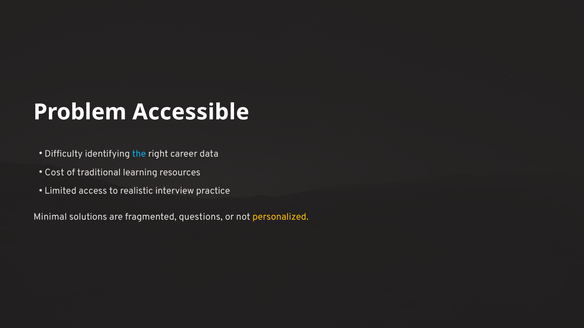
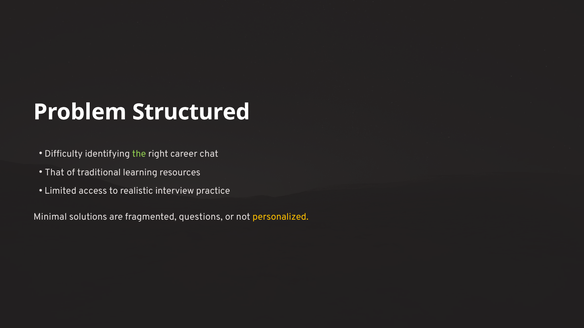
Accessible: Accessible -> Structured
the colour: light blue -> light green
data: data -> chat
Cost: Cost -> That
